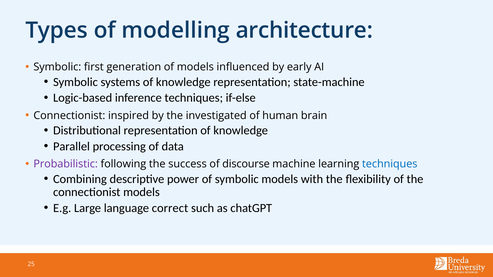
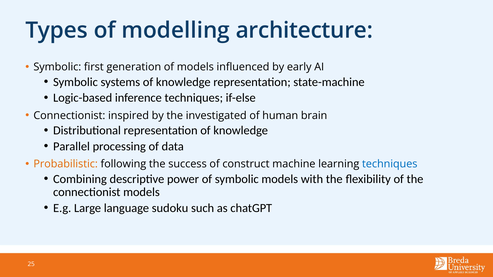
Probabilistic colour: purple -> orange
discourse: discourse -> construct
correct: correct -> sudoku
